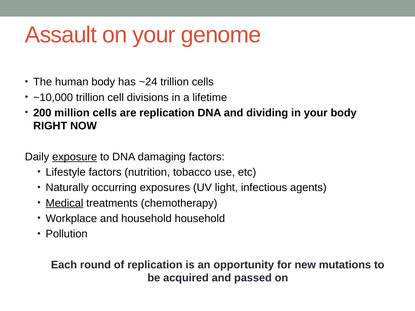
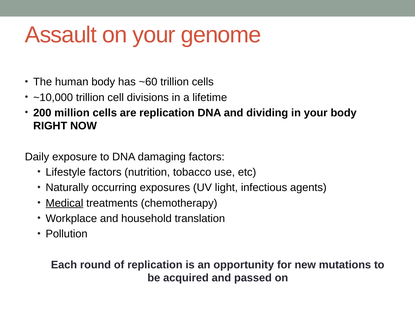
~24: ~24 -> ~60
exposure underline: present -> none
household household: household -> translation
